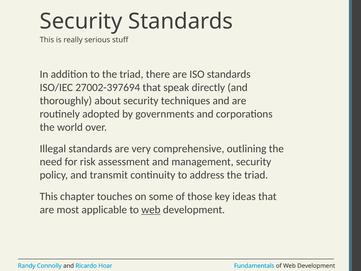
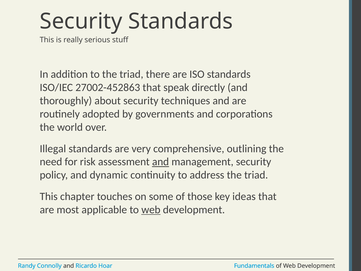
27002-397694: 27002-397694 -> 27002-452863
and at (161, 162) underline: none -> present
transmit: transmit -> dynamic
